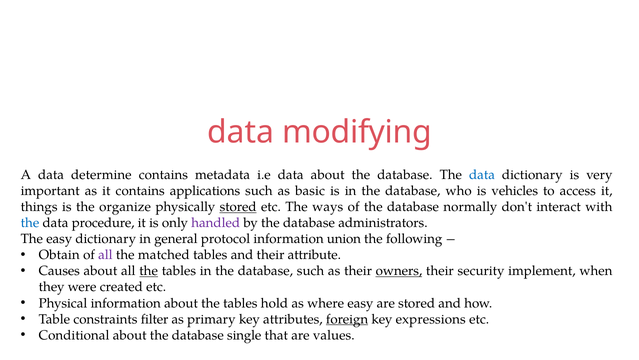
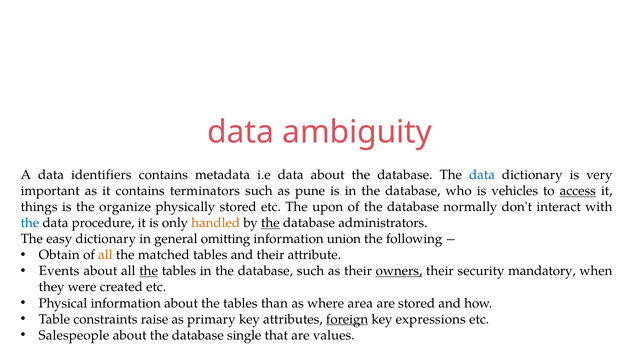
modifying: modifying -> ambiguity
determine: determine -> identifiers
applications: applications -> terminators
basic: basic -> pune
access underline: none -> present
stored at (238, 207) underline: present -> none
ways: ways -> upon
handled colour: purple -> orange
the at (270, 223) underline: none -> present
protocol: protocol -> omitting
all at (105, 255) colour: purple -> orange
Causes: Causes -> Events
implement: implement -> mandatory
hold: hold -> than
where easy: easy -> area
filter: filter -> raise
Conditional: Conditional -> Salespeople
